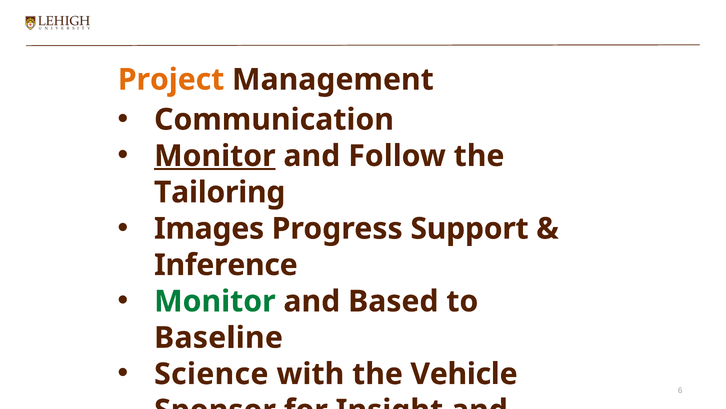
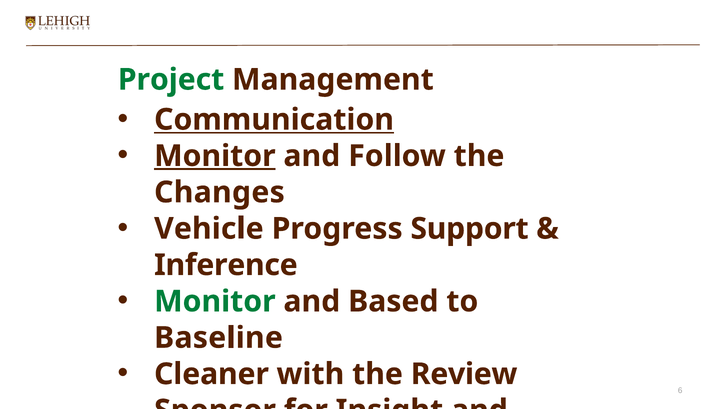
Project colour: orange -> green
Communication underline: none -> present
Tailoring: Tailoring -> Changes
Images: Images -> Vehicle
Science: Science -> Cleaner
Vehicle: Vehicle -> Review
